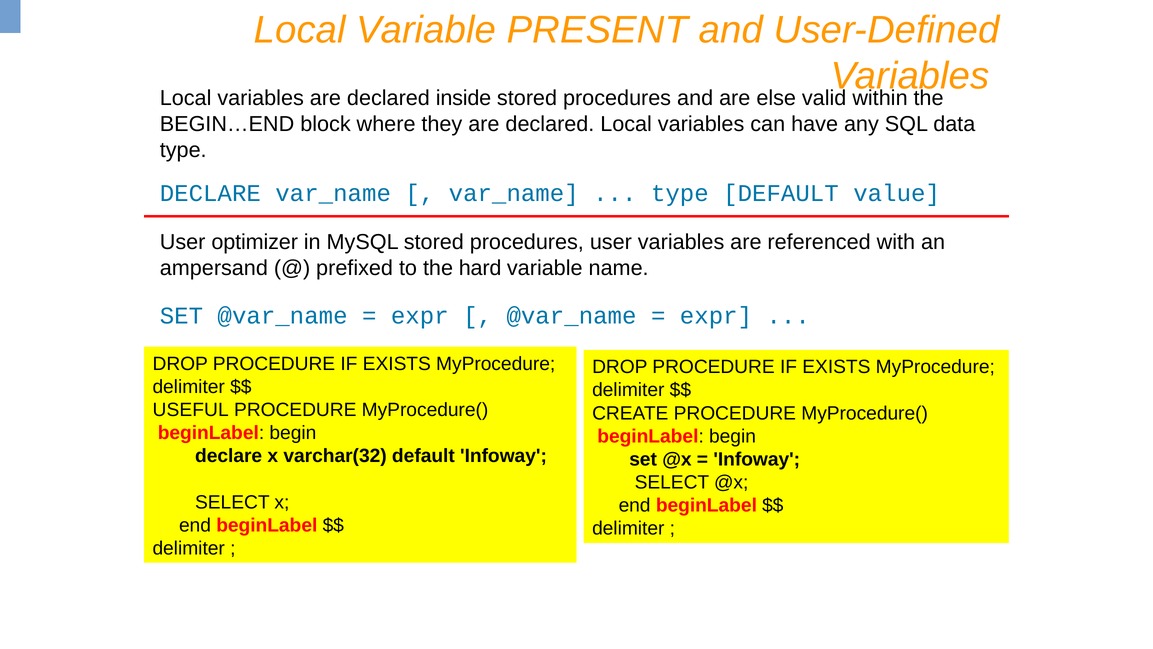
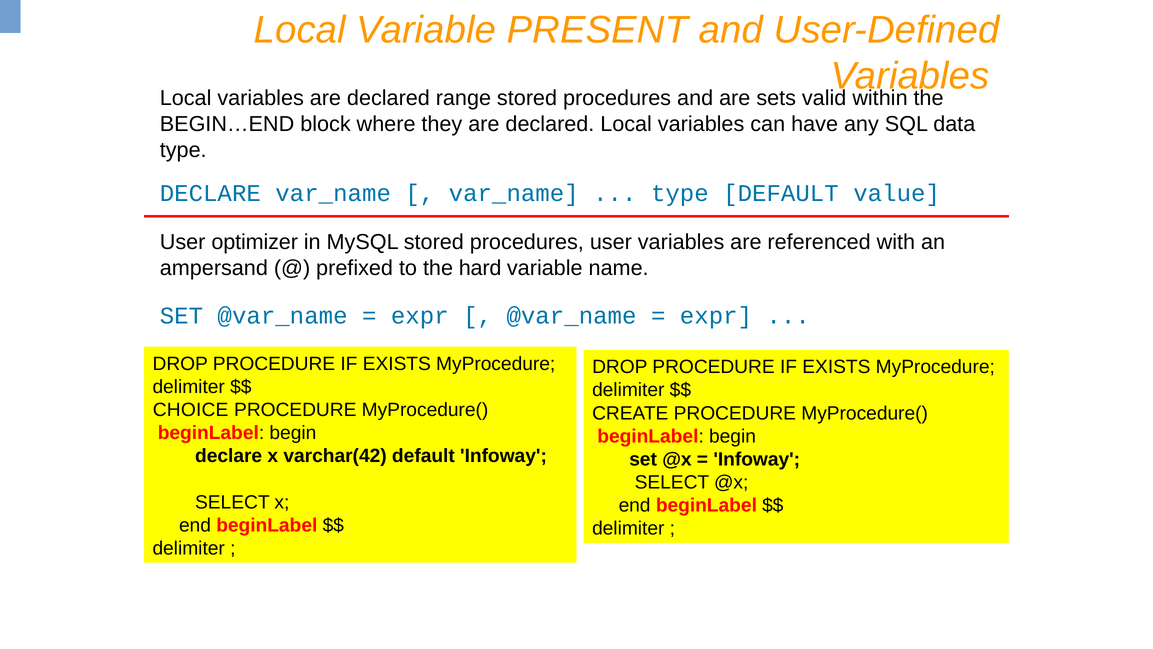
inside: inside -> range
else: else -> sets
USEFUL: USEFUL -> CHOICE
varchar(32: varchar(32 -> varchar(42
